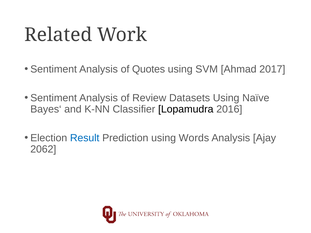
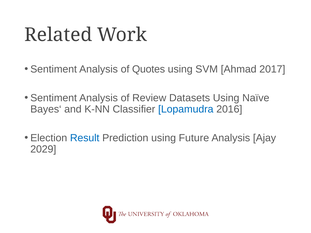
Lopamudra colour: black -> blue
Words: Words -> Future
2062: 2062 -> 2029
